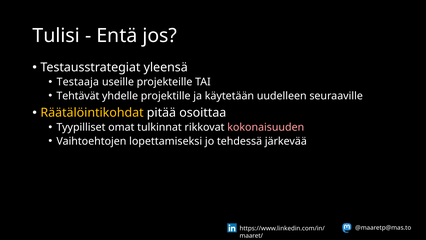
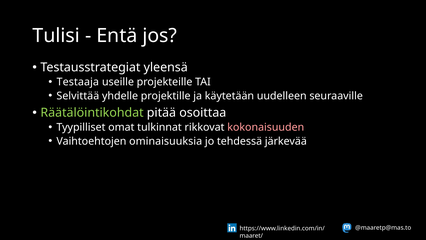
Tehtävät: Tehtävät -> Selvittää
Räätälöintikohdat colour: yellow -> light green
lopettamiseksi: lopettamiseksi -> ominaisuuksia
